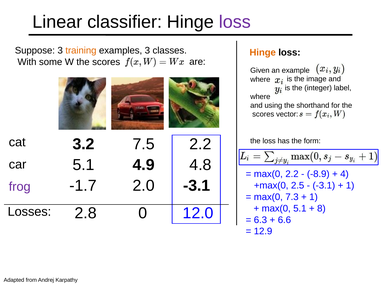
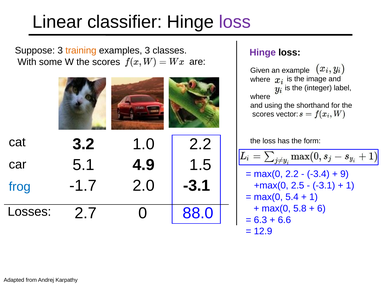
Hinge at (263, 53) colour: orange -> purple
7.5: 7.5 -> 1.0
4.8: 4.8 -> 1.5
-8.9: -8.9 -> -3.4
4: 4 -> 9
frog colour: purple -> blue
7.3: 7.3 -> 5.4
max(0 5.1: 5.1 -> 5.8
8: 8 -> 6
2.8: 2.8 -> 2.7
12.0: 12.0 -> 88.0
